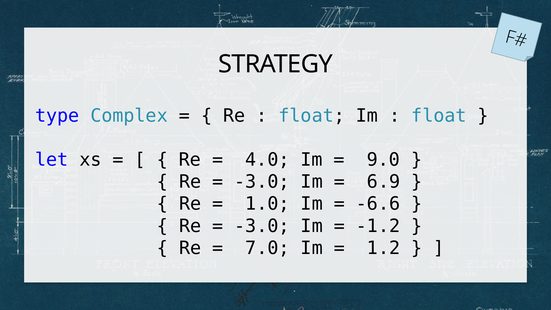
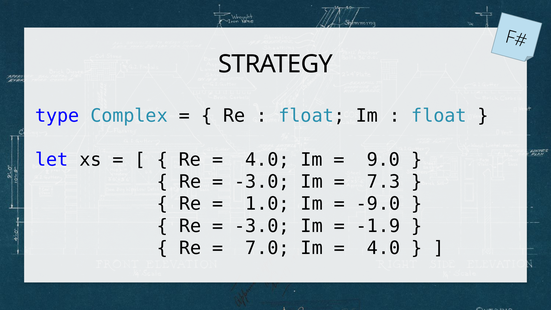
6.9: 6.9 -> 7.3
-6.6: -6.6 -> -9.0
-1.2: -1.2 -> -1.9
1.2 at (384, 248): 1.2 -> 4.0
